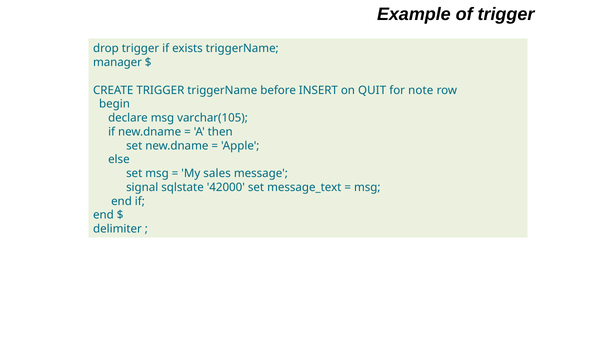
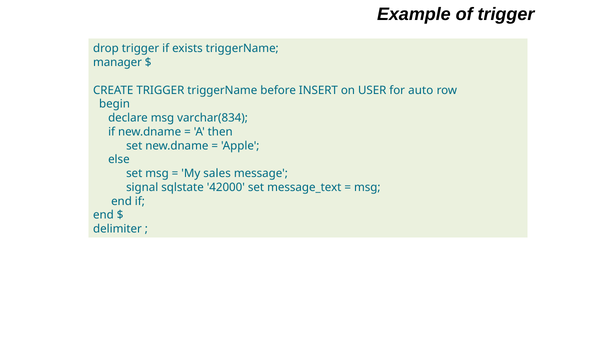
QUIT: QUIT -> USER
note: note -> auto
varchar(105: varchar(105 -> varchar(834
